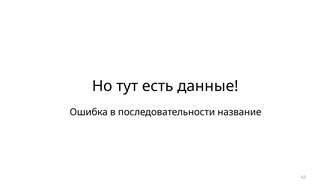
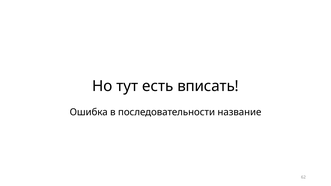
данные: данные -> вписать
